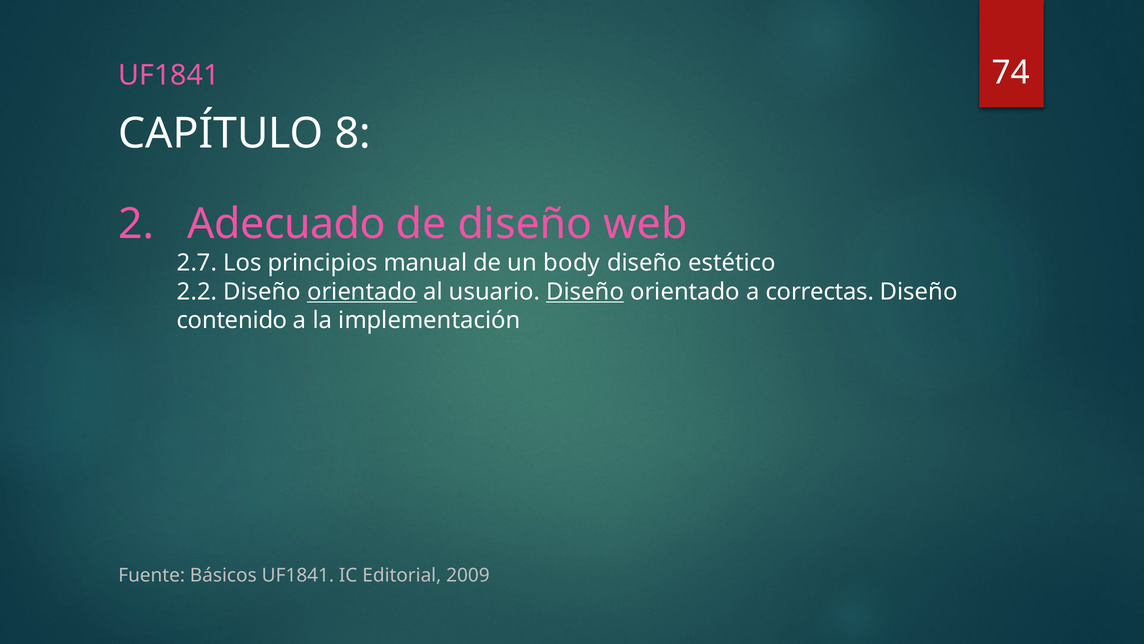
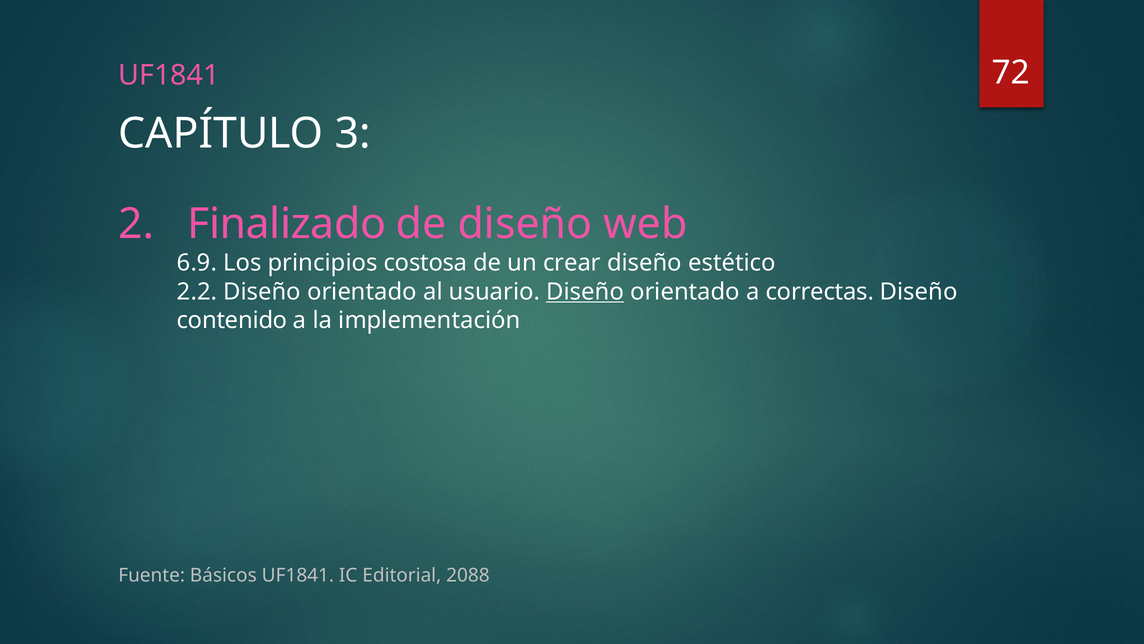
74: 74 -> 72
8: 8 -> 3
Adecuado: Adecuado -> Finalizado
2.7: 2.7 -> 6.9
manual: manual -> costosa
body: body -> crear
orientado at (362, 291) underline: present -> none
2009: 2009 -> 2088
